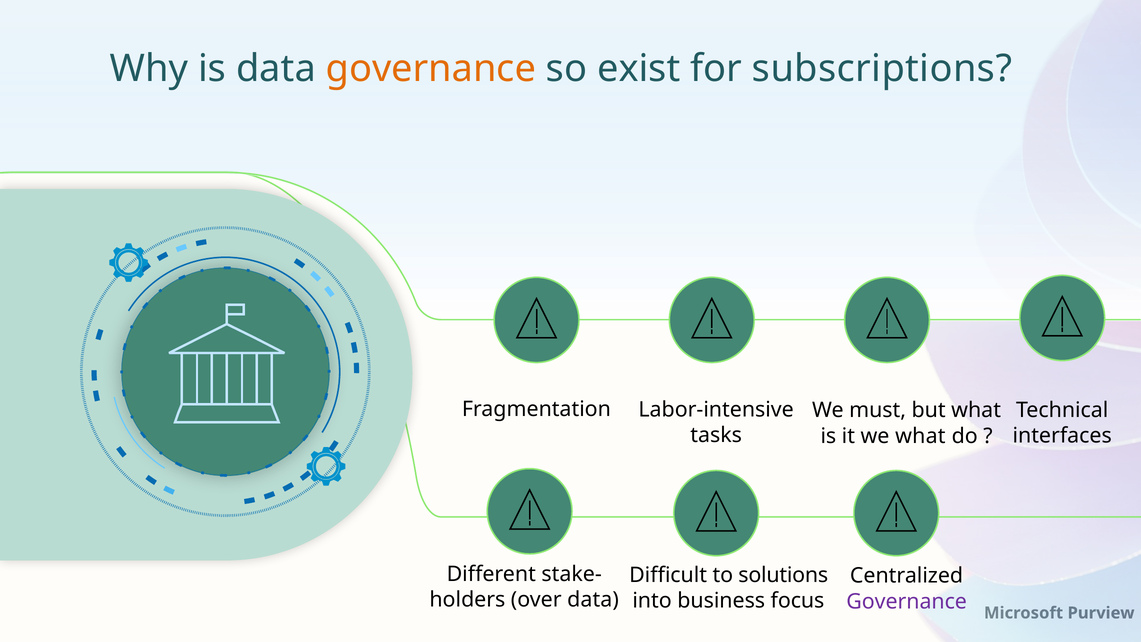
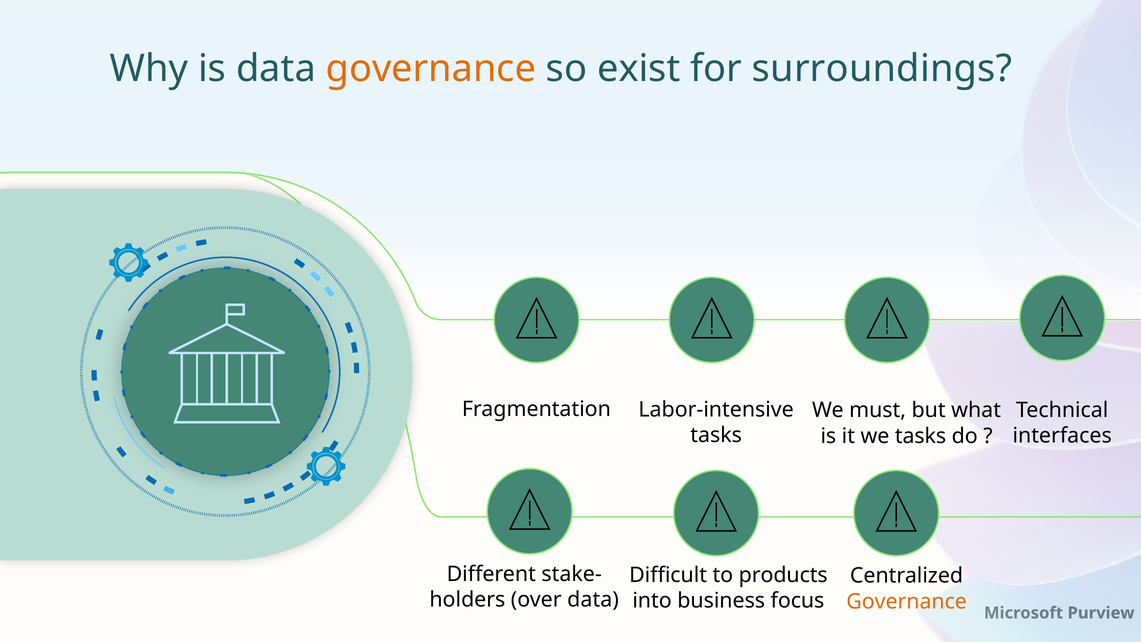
subscriptions: subscriptions -> surroundings
we what: what -> tasks
solutions: solutions -> products
Governance at (907, 601) colour: purple -> orange
